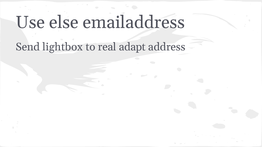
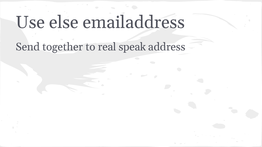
lightbox: lightbox -> together
adapt: adapt -> speak
